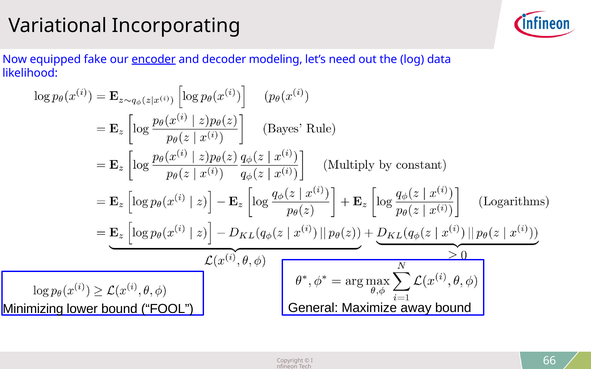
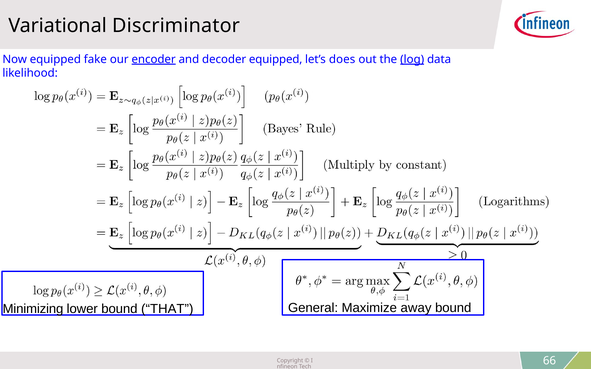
Incorporating: Incorporating -> Discriminator
decoder modeling: modeling -> equipped
need: need -> does
log underline: none -> present
FOOL: FOOL -> THAT
